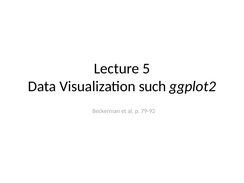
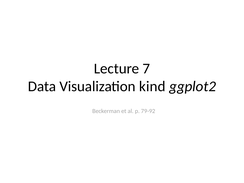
5: 5 -> 7
such: such -> kind
